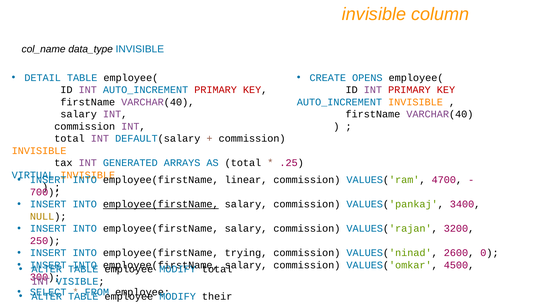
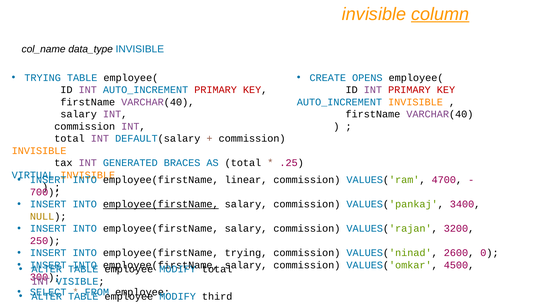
column underline: none -> present
DETAIL at (43, 78): DETAIL -> TRYING
ARRAYS: ARRAYS -> BRACES
their: their -> third
